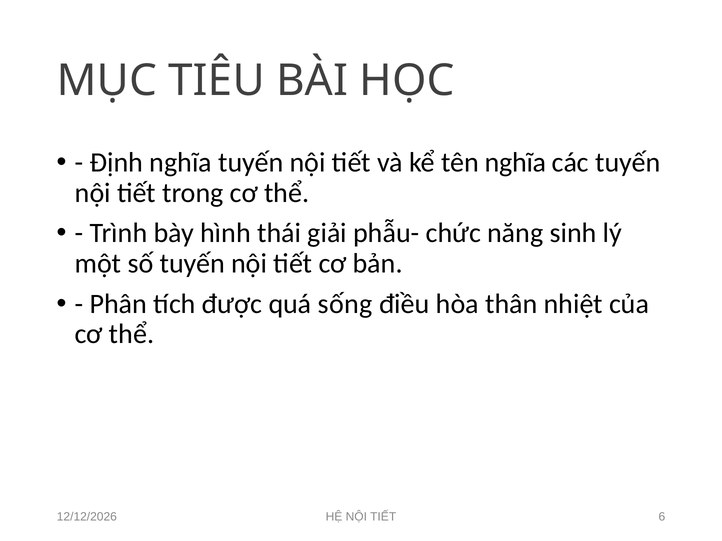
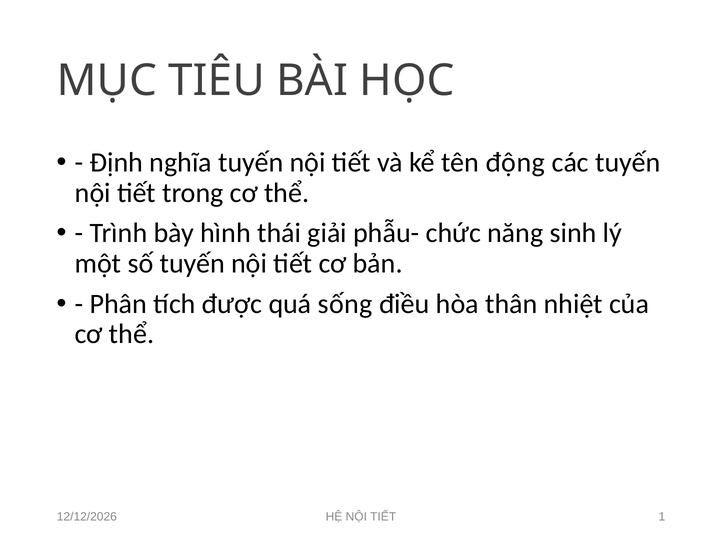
tên nghĩa: nghĩa -> động
6: 6 -> 1
